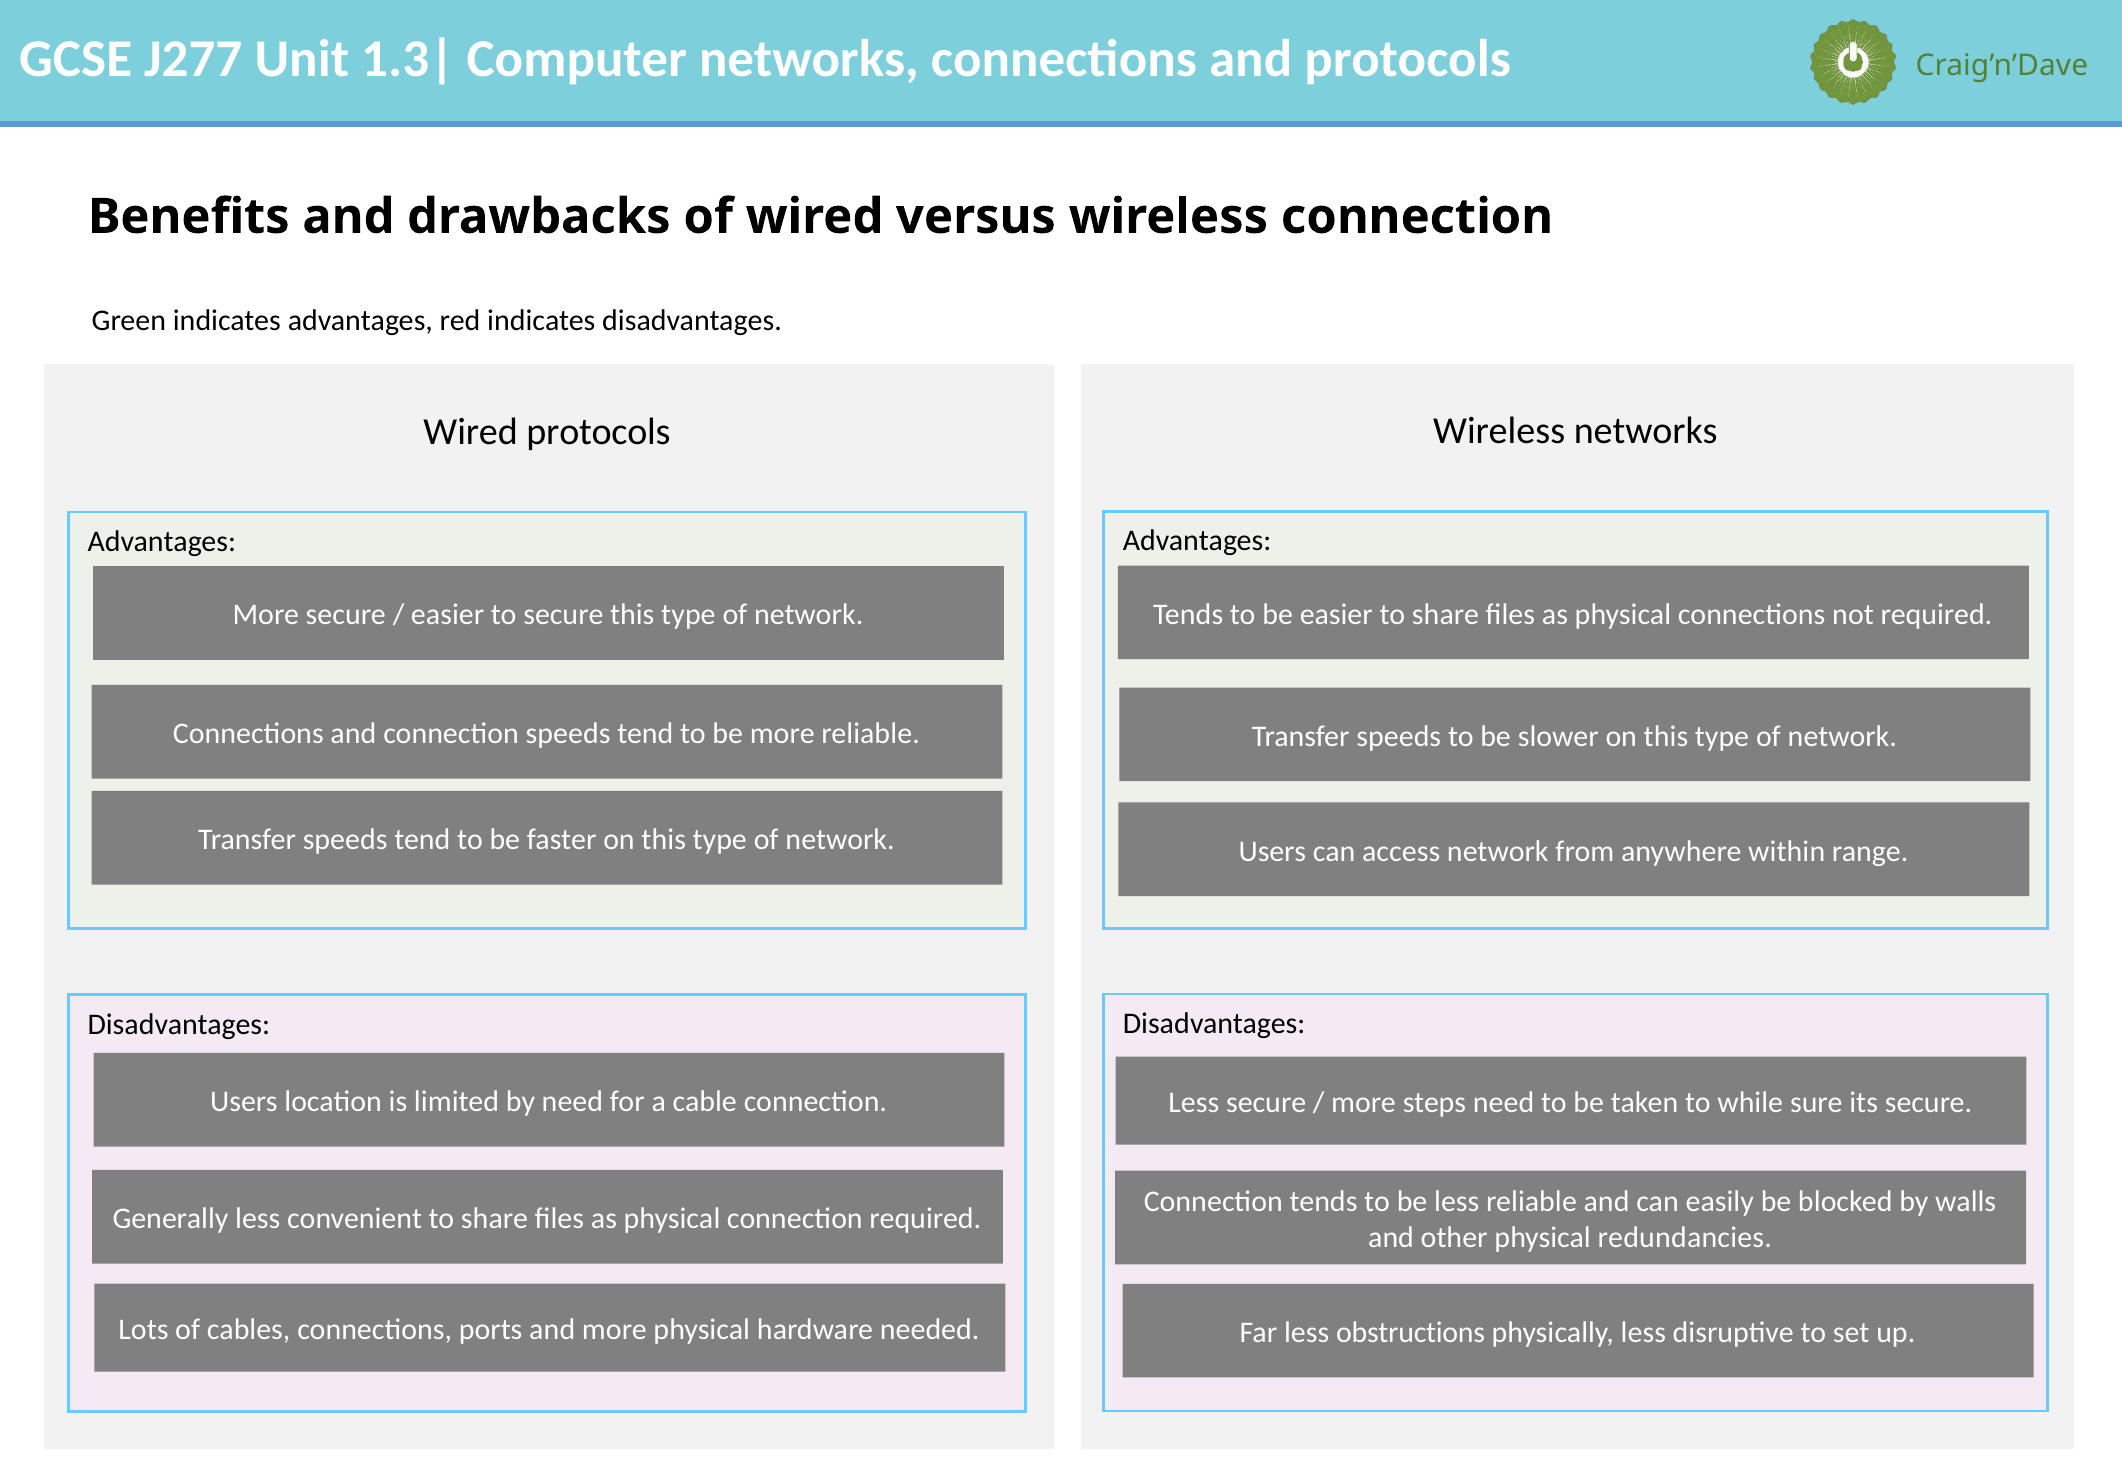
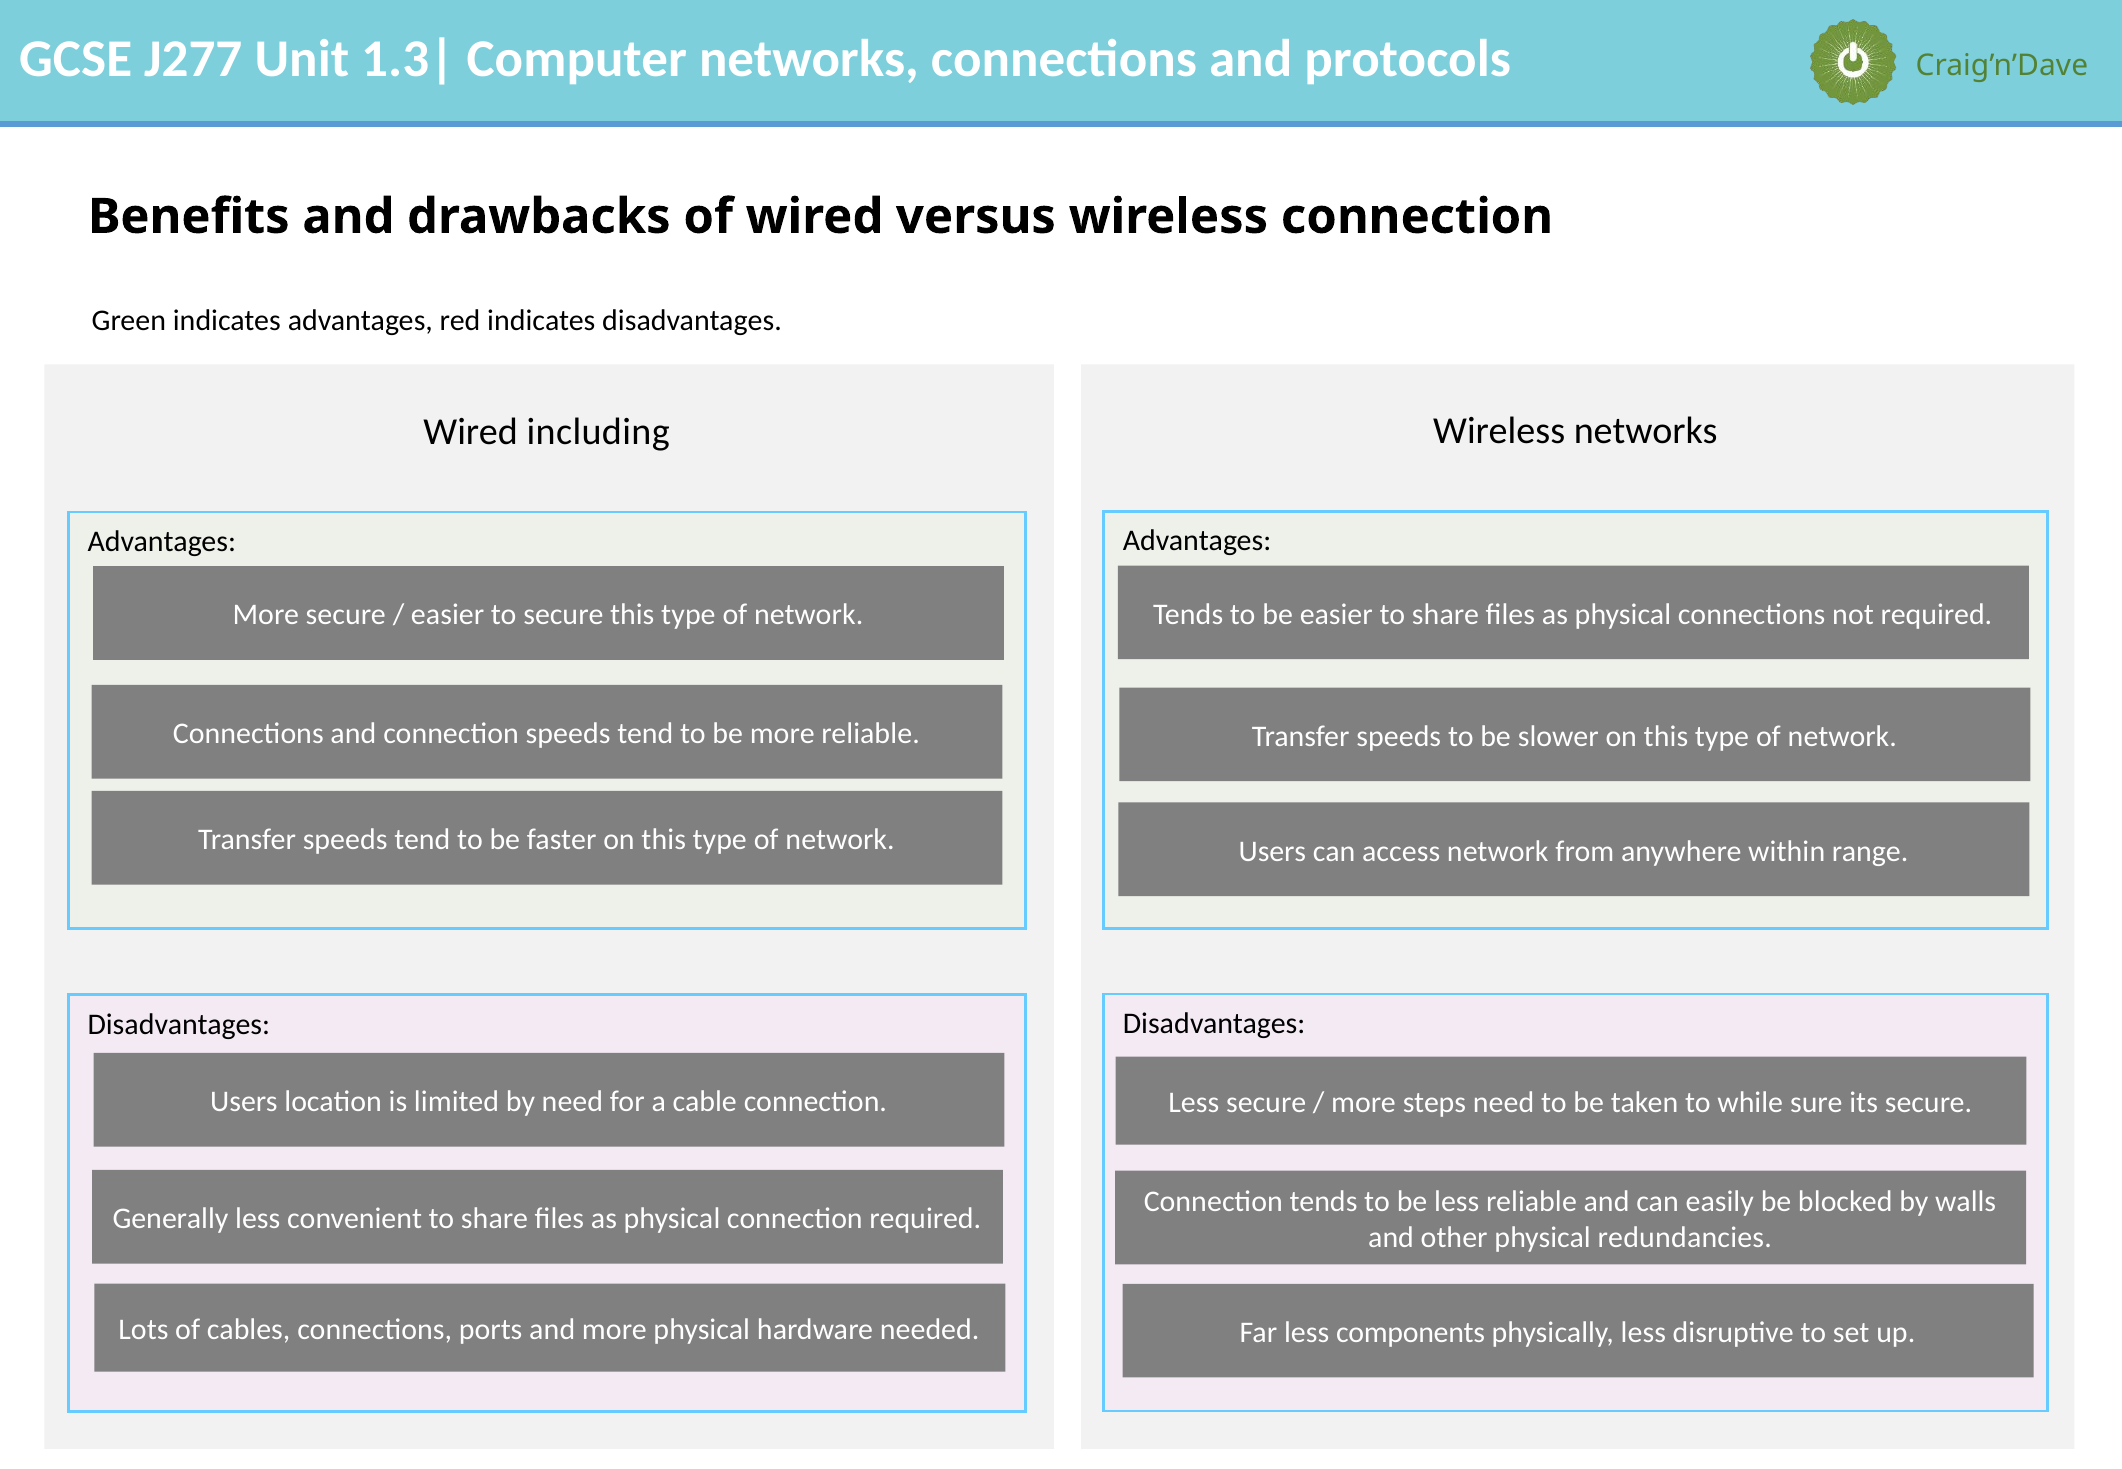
Wired protocols: protocols -> including
obstructions: obstructions -> components
